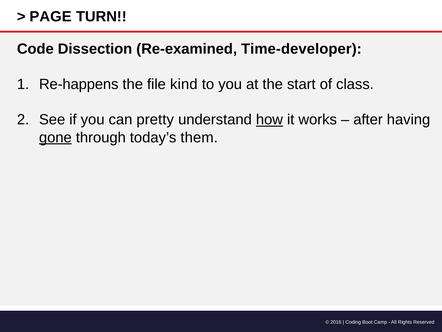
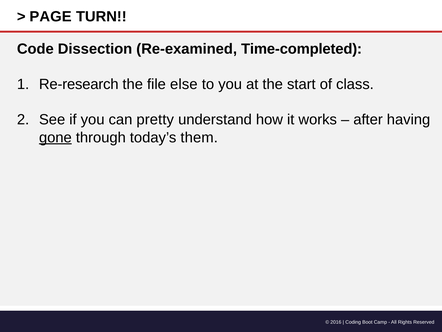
Time-developer: Time-developer -> Time-completed
Re-happens: Re-happens -> Re-research
kind: kind -> else
how underline: present -> none
